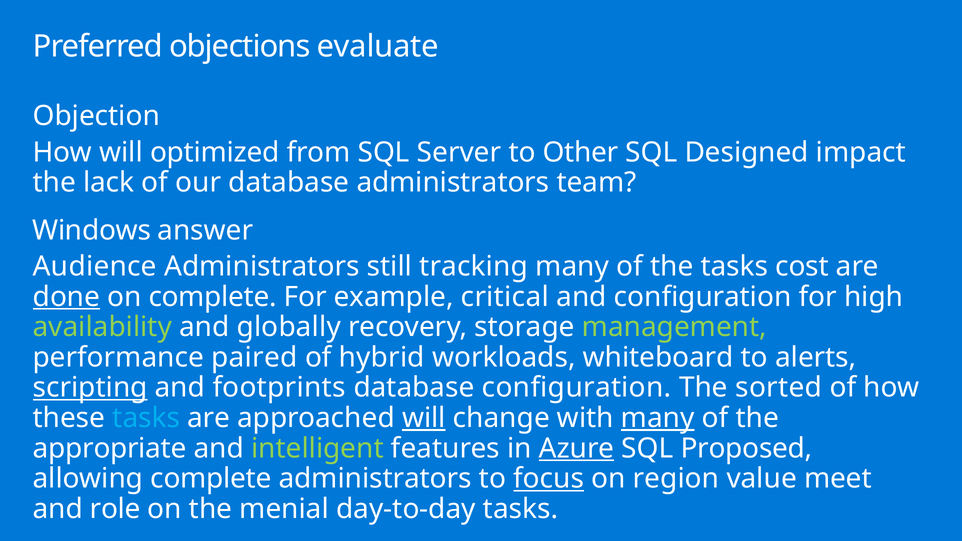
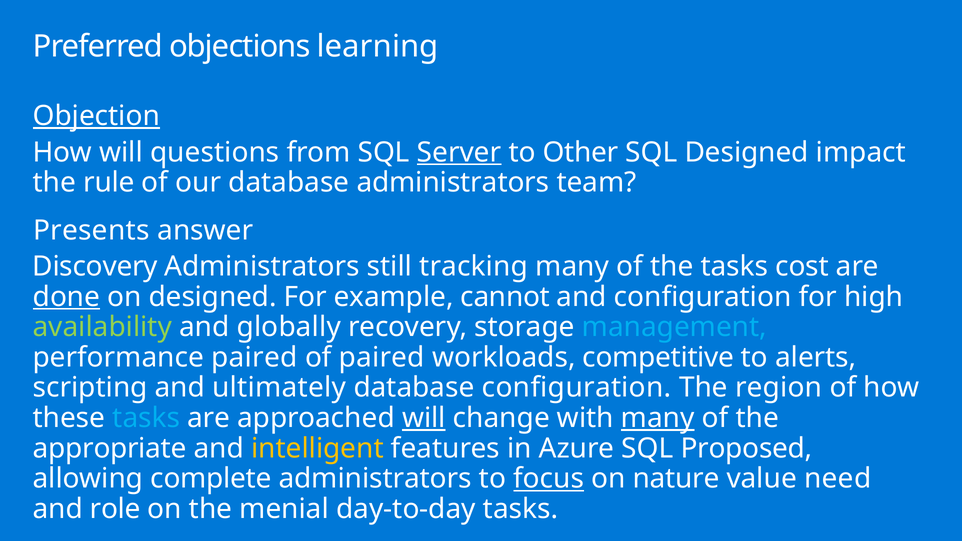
evaluate: evaluate -> learning
Objection underline: none -> present
optimized: optimized -> questions
Server underline: none -> present
lack: lack -> rule
Windows: Windows -> Presents
Audience: Audience -> Discovery
on complete: complete -> designed
critical: critical -> cannot
management colour: light green -> light blue
of hybrid: hybrid -> paired
whiteboard: whiteboard -> competitive
scripting underline: present -> none
footprints: footprints -> ultimately
sorted: sorted -> region
intelligent colour: light green -> yellow
Azure underline: present -> none
region: region -> nature
meet: meet -> need
